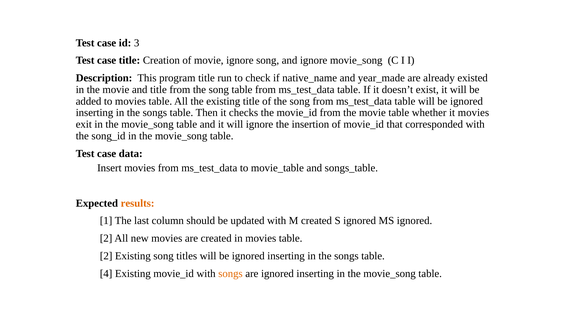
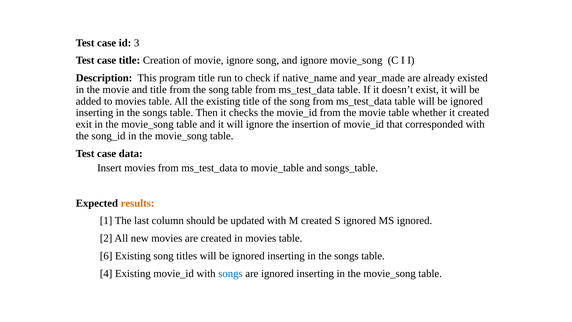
it movies: movies -> created
2 at (106, 256): 2 -> 6
songs at (230, 273) colour: orange -> blue
